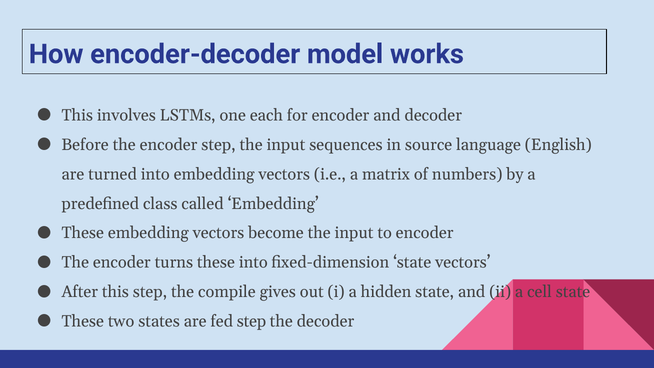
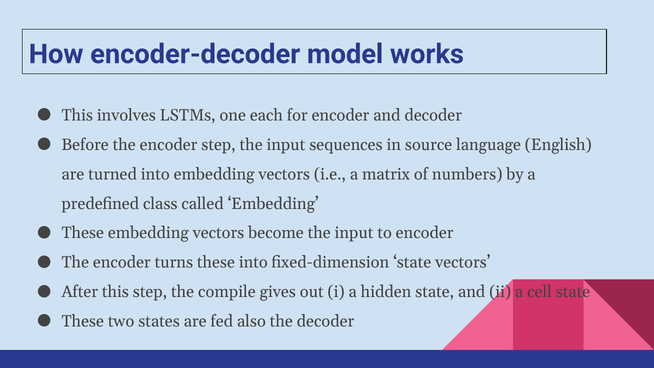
fed step: step -> also
